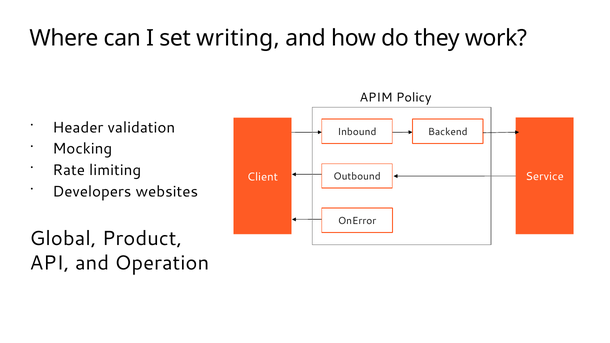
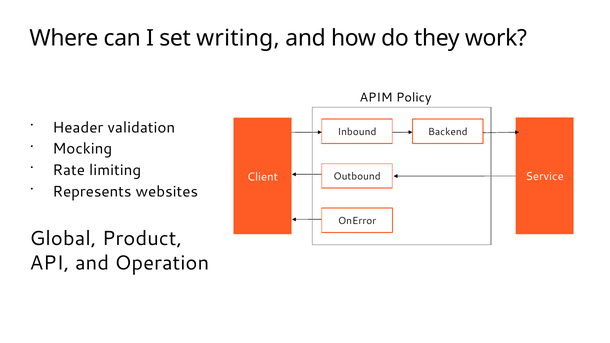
Developers: Developers -> Represents
